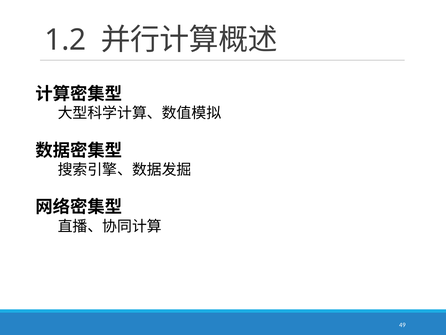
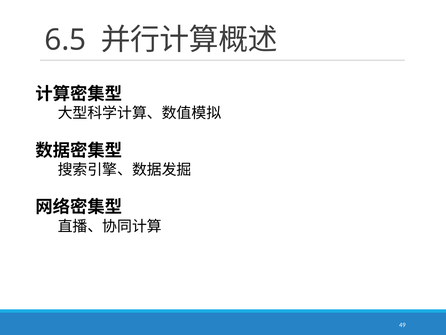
1.2: 1.2 -> 6.5
